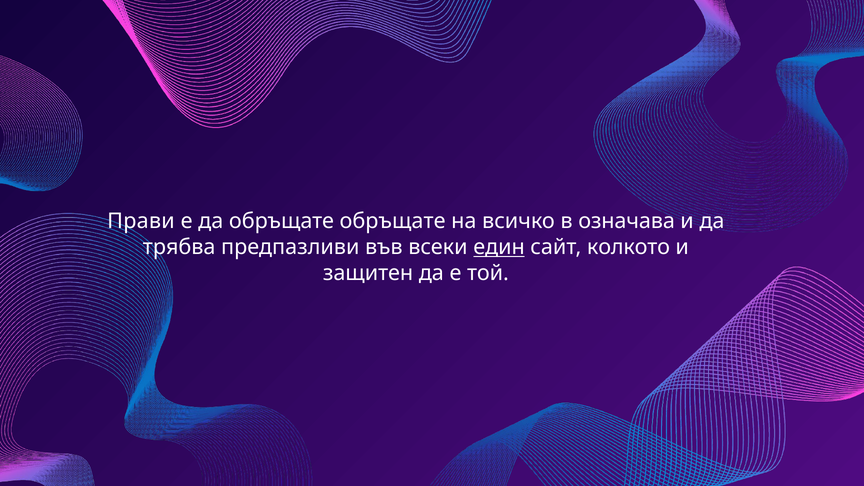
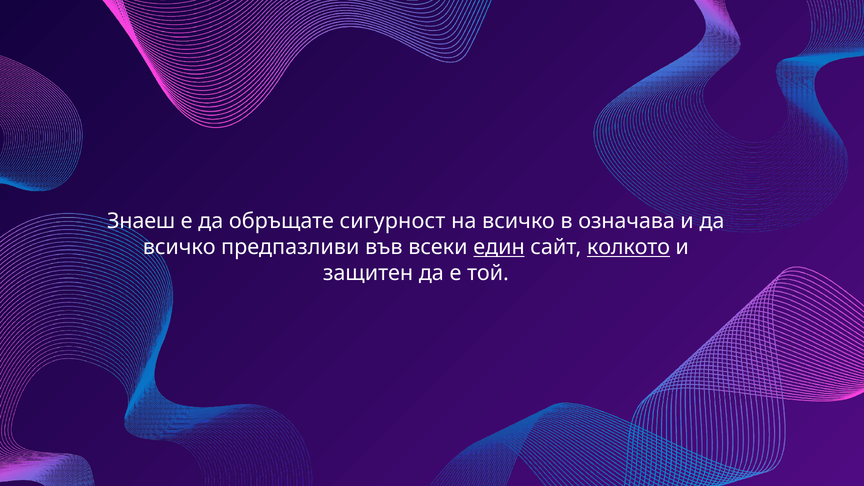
Прави: Прави -> Знаеш
обръщате обръщате: обръщате -> сигурност
трябва at (179, 247): трябва -> всичко
колкото underline: none -> present
